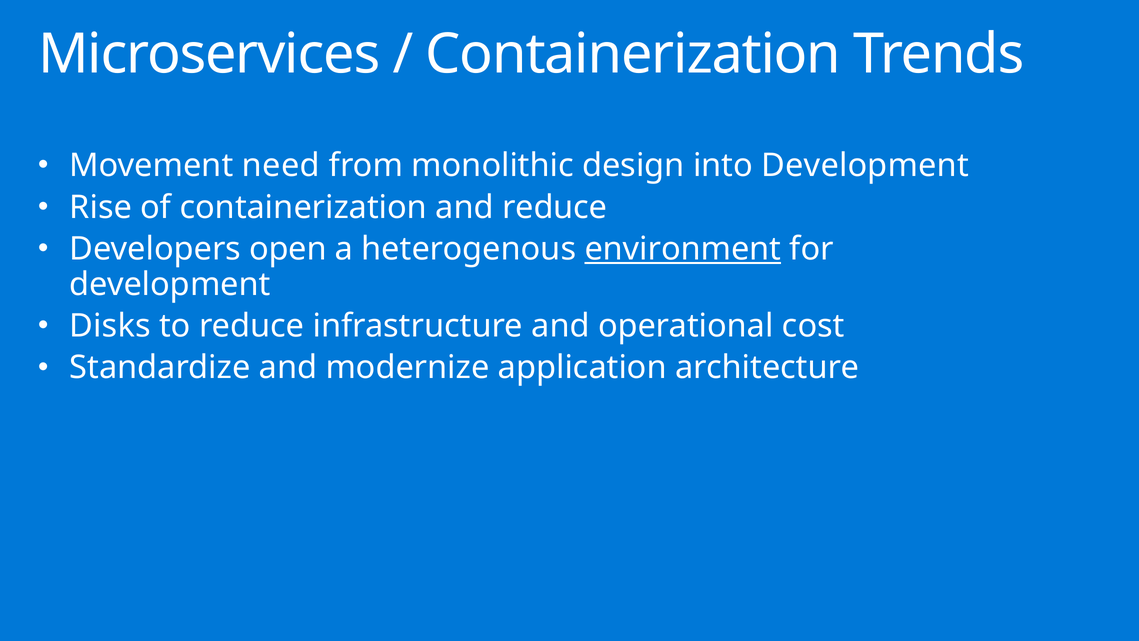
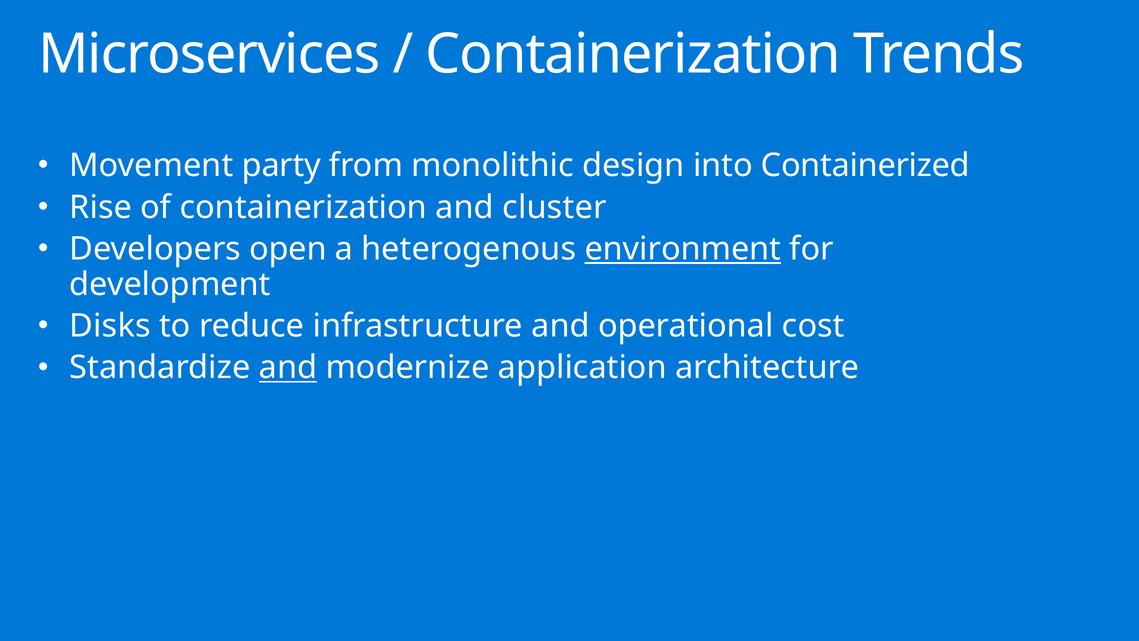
need: need -> party
into Development: Development -> Containerized
and reduce: reduce -> cluster
and at (288, 367) underline: none -> present
